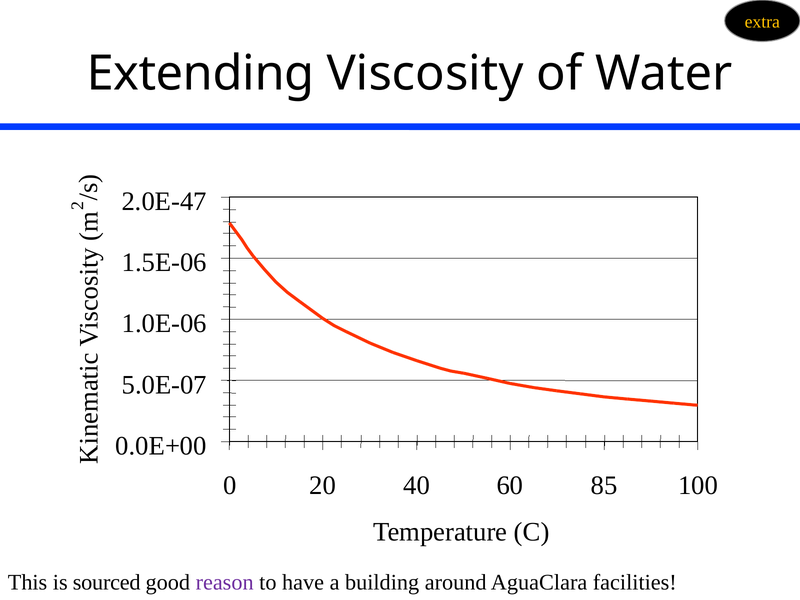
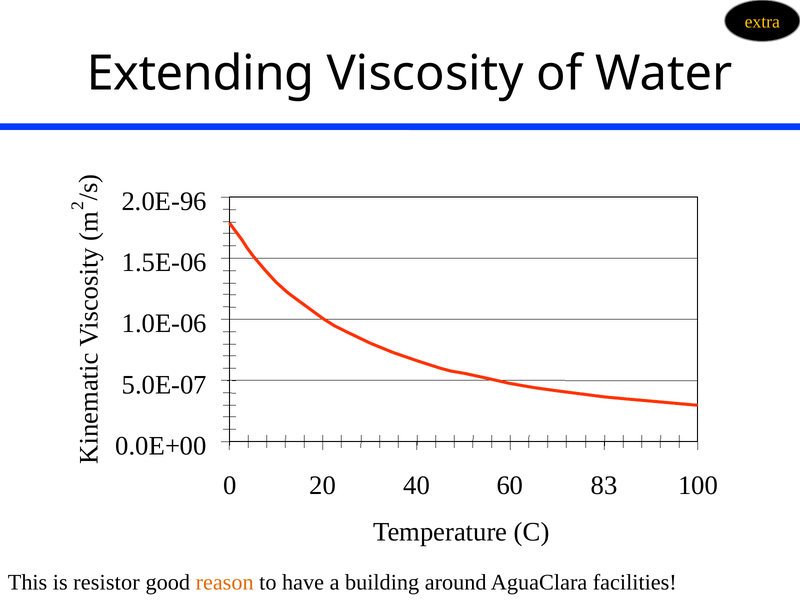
2.0E-47: 2.0E-47 -> 2.0E-96
85: 85 -> 83
sourced: sourced -> resistor
reason colour: purple -> orange
